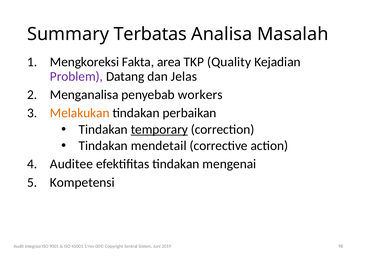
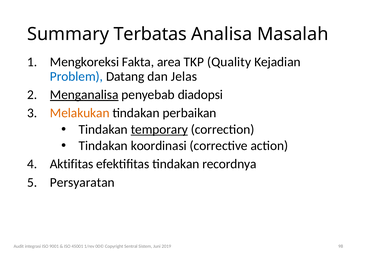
Problem colour: purple -> blue
Menganalisa underline: none -> present
workers: workers -> diadopsi
mendetail: mendetail -> koordinasi
Auditee: Auditee -> Aktifitas
mengenai: mengenai -> recordnya
Kompetensi: Kompetensi -> Persyaratan
